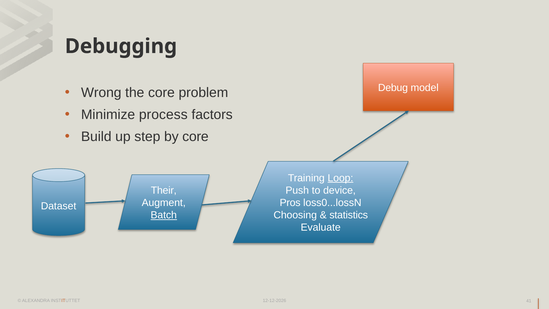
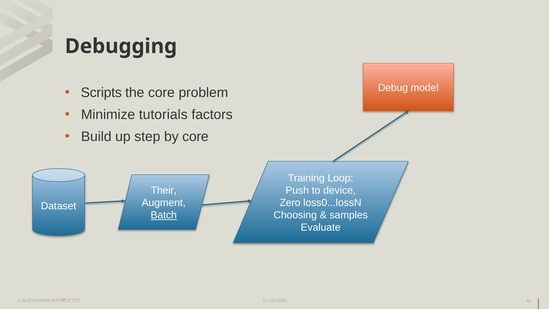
Wrong: Wrong -> Scripts
process: process -> tutorials
Loop underline: present -> none
Pros: Pros -> Zero
statistics: statistics -> samples
